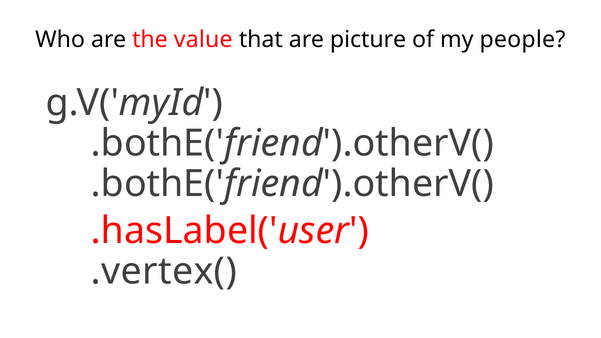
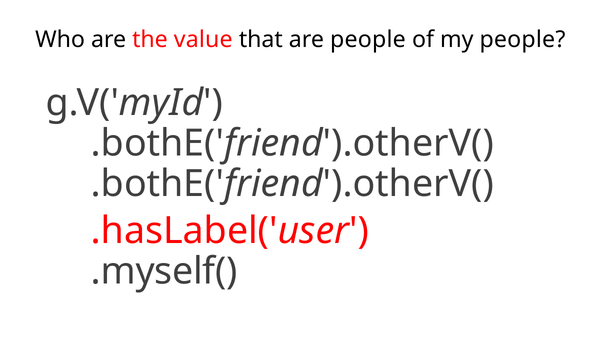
are picture: picture -> people
.vertex(: .vertex( -> .myself(
